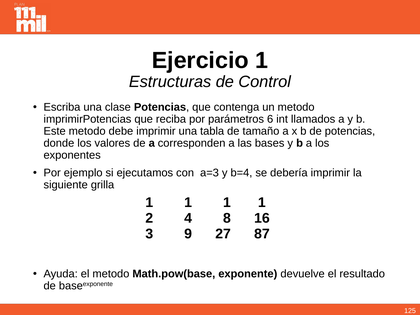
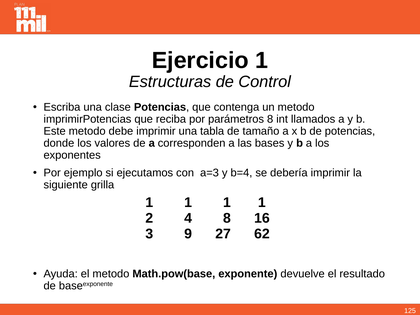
parámetros 6: 6 -> 8
87: 87 -> 62
